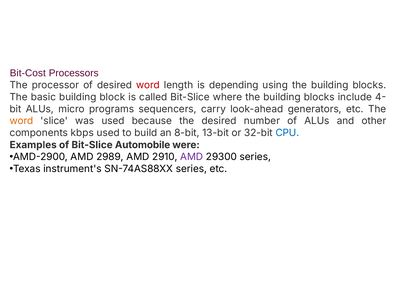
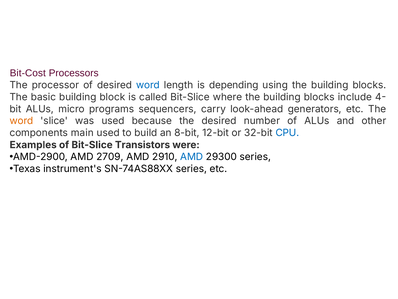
word at (148, 85) colour: red -> blue
kbps: kbps -> main
13-bit: 13-bit -> 12-bit
Automobile: Automobile -> Transistors
2989: 2989 -> 2709
AMD at (192, 157) colour: purple -> blue
